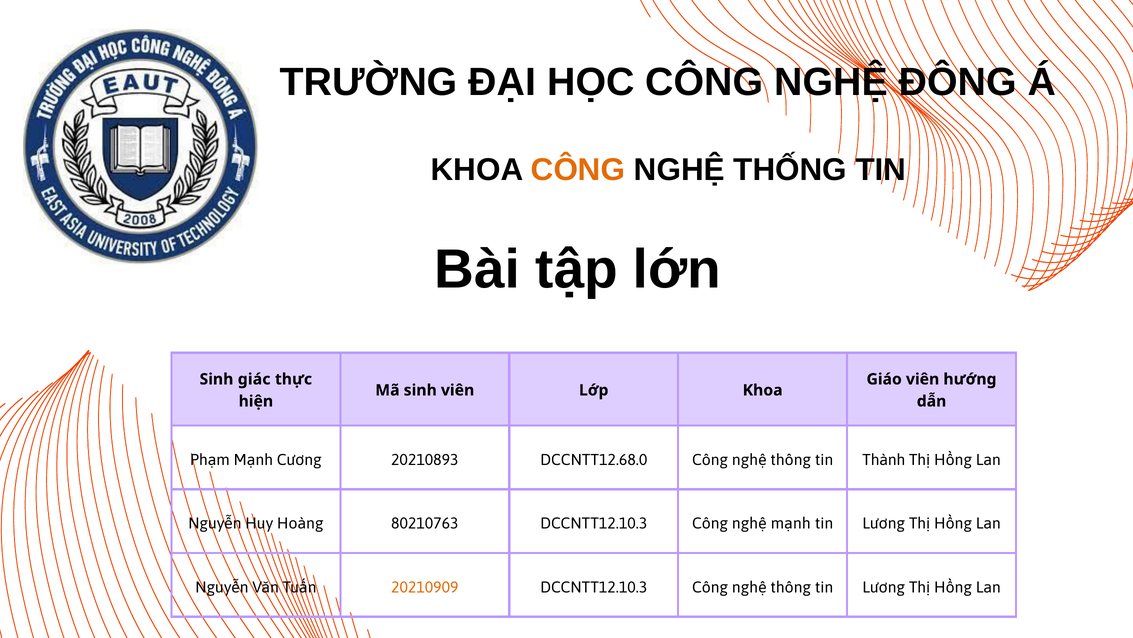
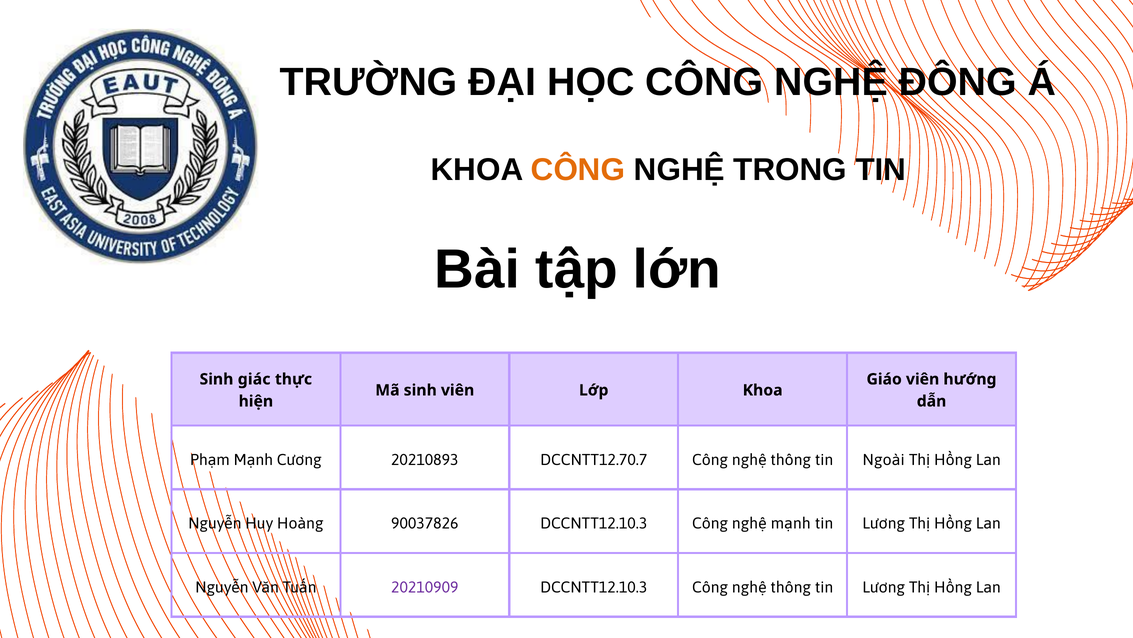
THỐNG: THỐNG -> TRONG
DCCNTT12.68.0: DCCNTT12.68.0 -> DCCNTT12.70.7
Thành: Thành -> Ngoài
80210763: 80210763 -> 90037826
20210909 colour: orange -> purple
